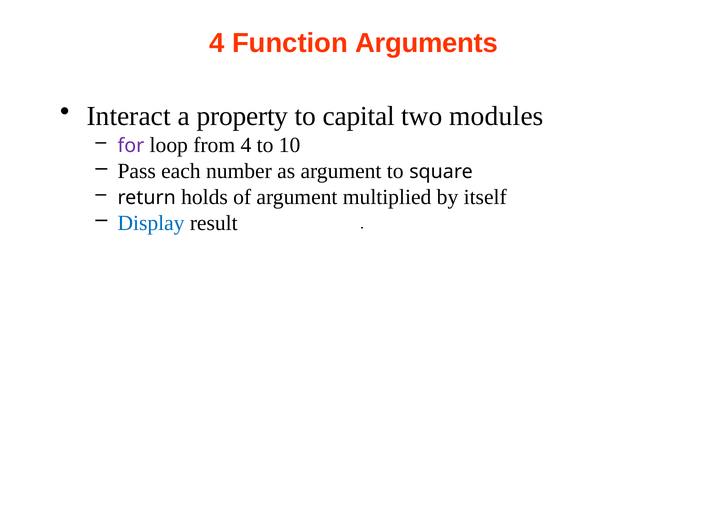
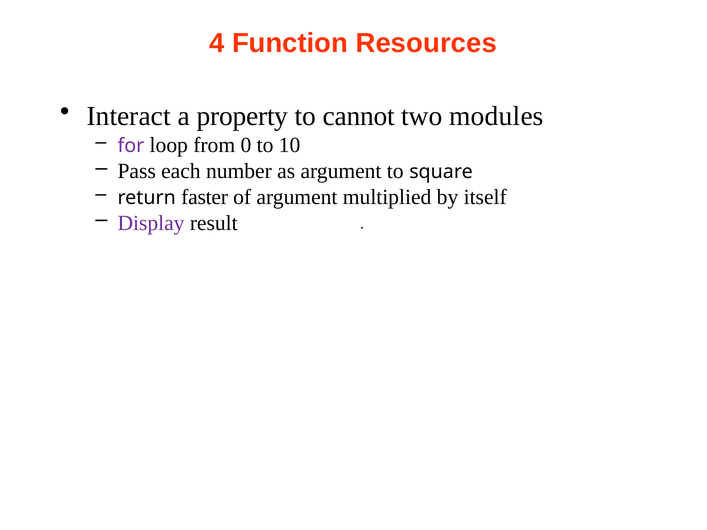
Arguments: Arguments -> Resources
capital: capital -> cannot
from 4: 4 -> 0
holds: holds -> faster
Display colour: blue -> purple
